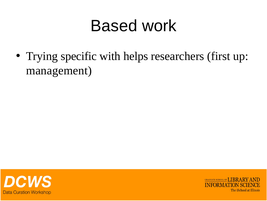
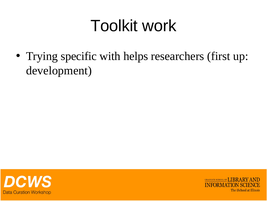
Based: Based -> Toolkit
management: management -> development
